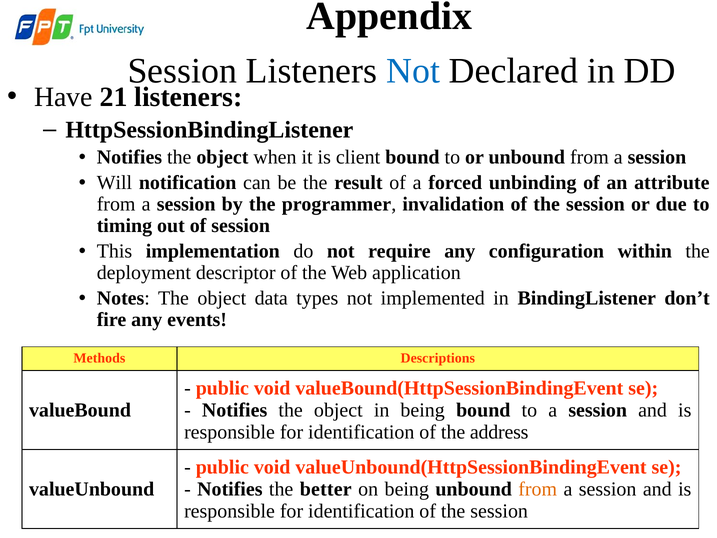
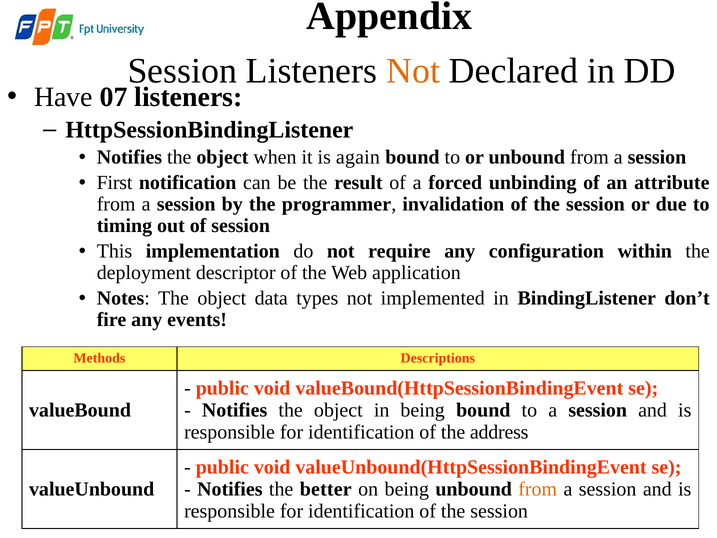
Not at (413, 71) colour: blue -> orange
21: 21 -> 07
client: client -> again
Will: Will -> First
